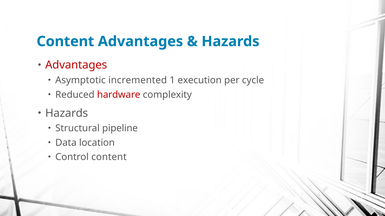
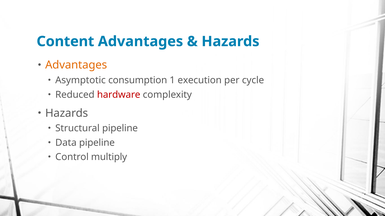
Advantages at (76, 65) colour: red -> orange
incremented: incremented -> consumption
Data location: location -> pipeline
Control content: content -> multiply
